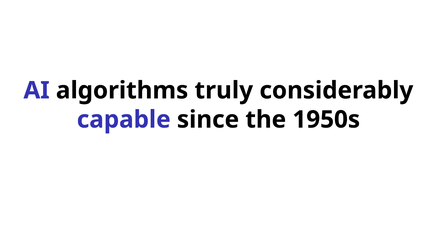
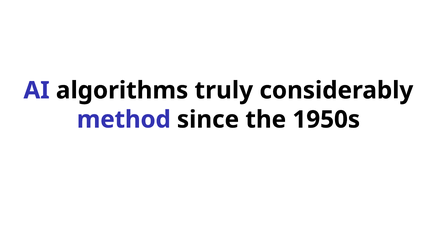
capable: capable -> method
